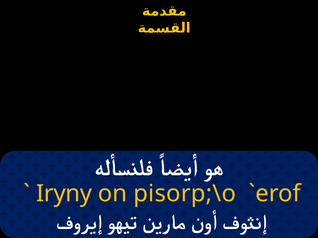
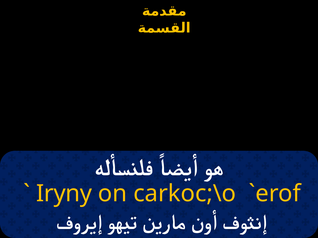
pisorp;\o: pisorp;\o -> carkoc;\o
